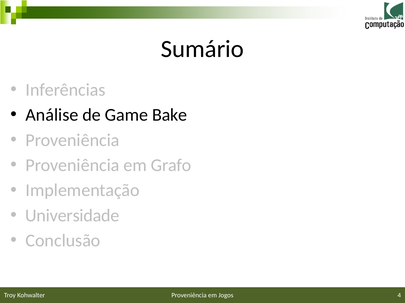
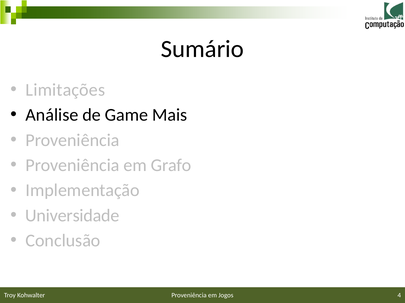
Inferências: Inferências -> Limitações
Bake: Bake -> Mais
